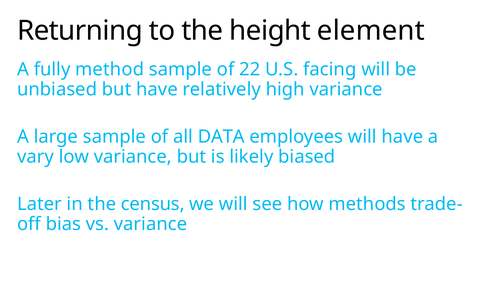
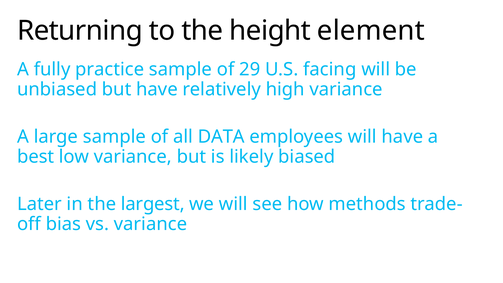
method: method -> practice
22: 22 -> 29
vary: vary -> best
census: census -> largest
